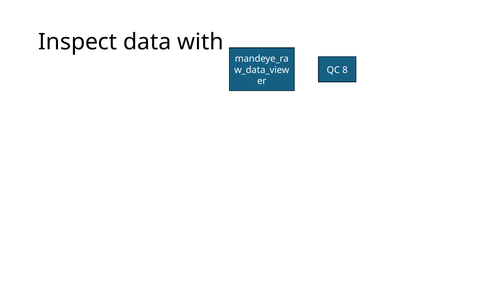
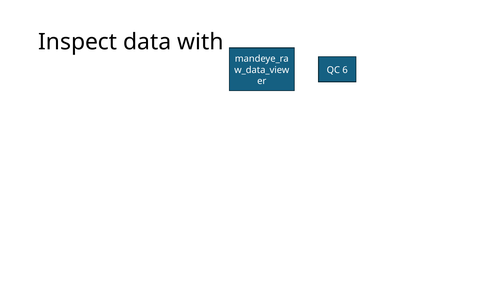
8: 8 -> 6
